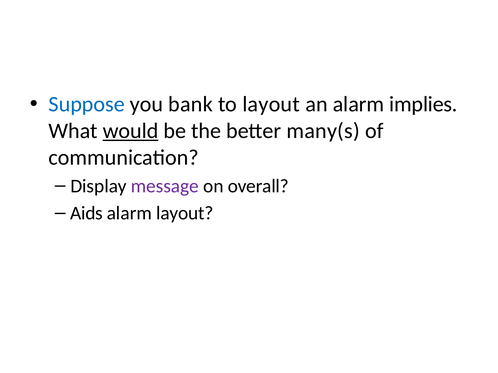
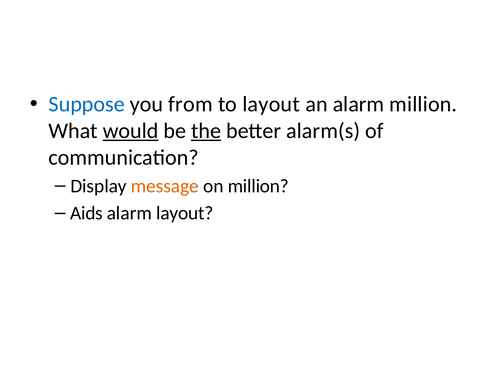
bank: bank -> from
alarm implies: implies -> million
the underline: none -> present
many(s: many(s -> alarm(s
message colour: purple -> orange
on overall: overall -> million
